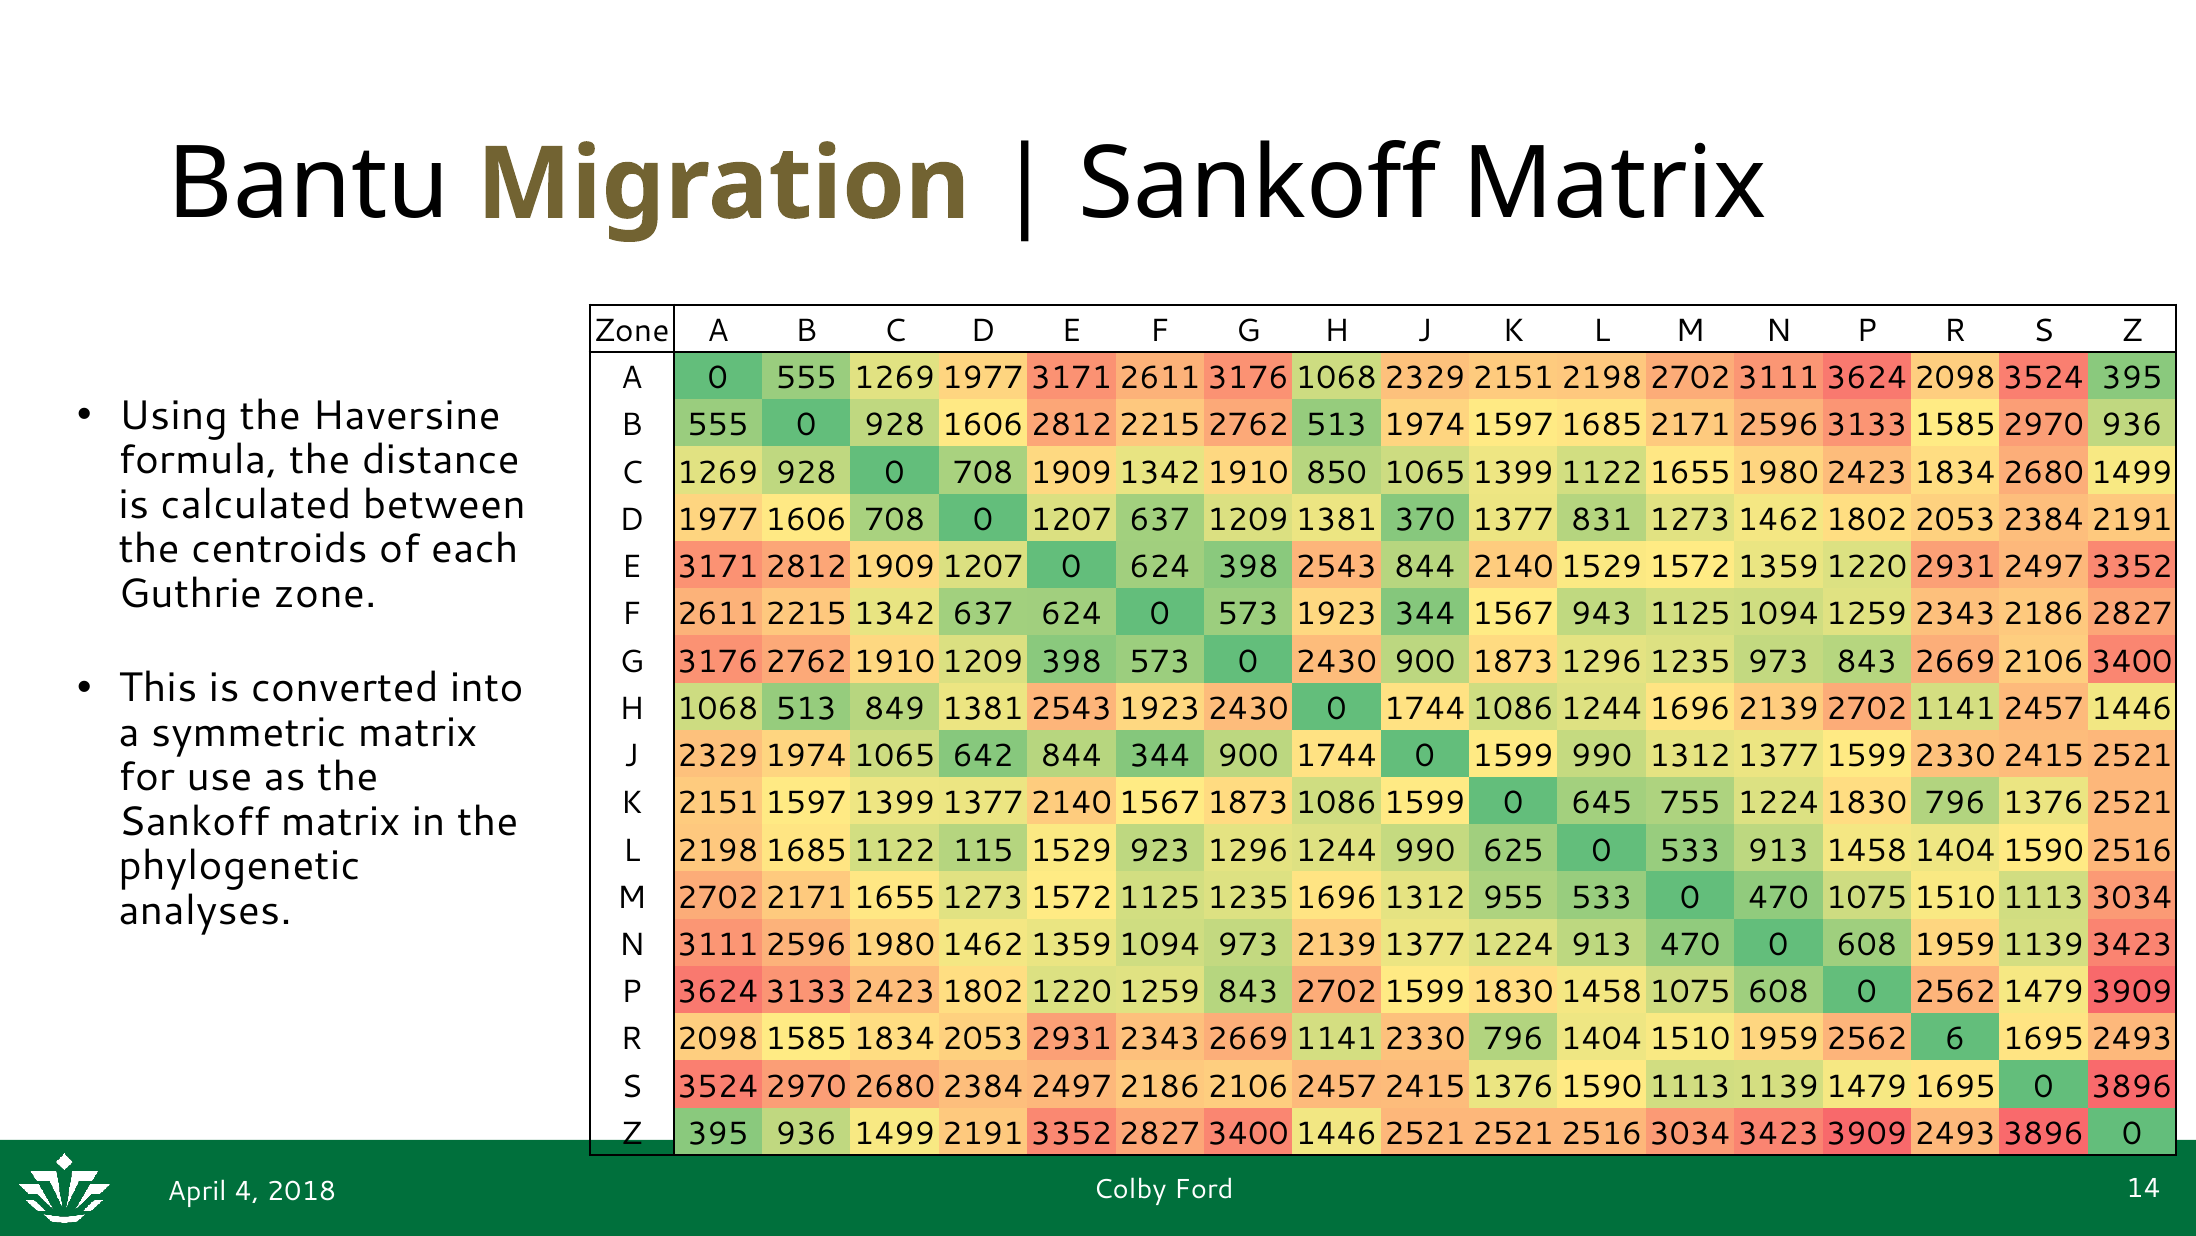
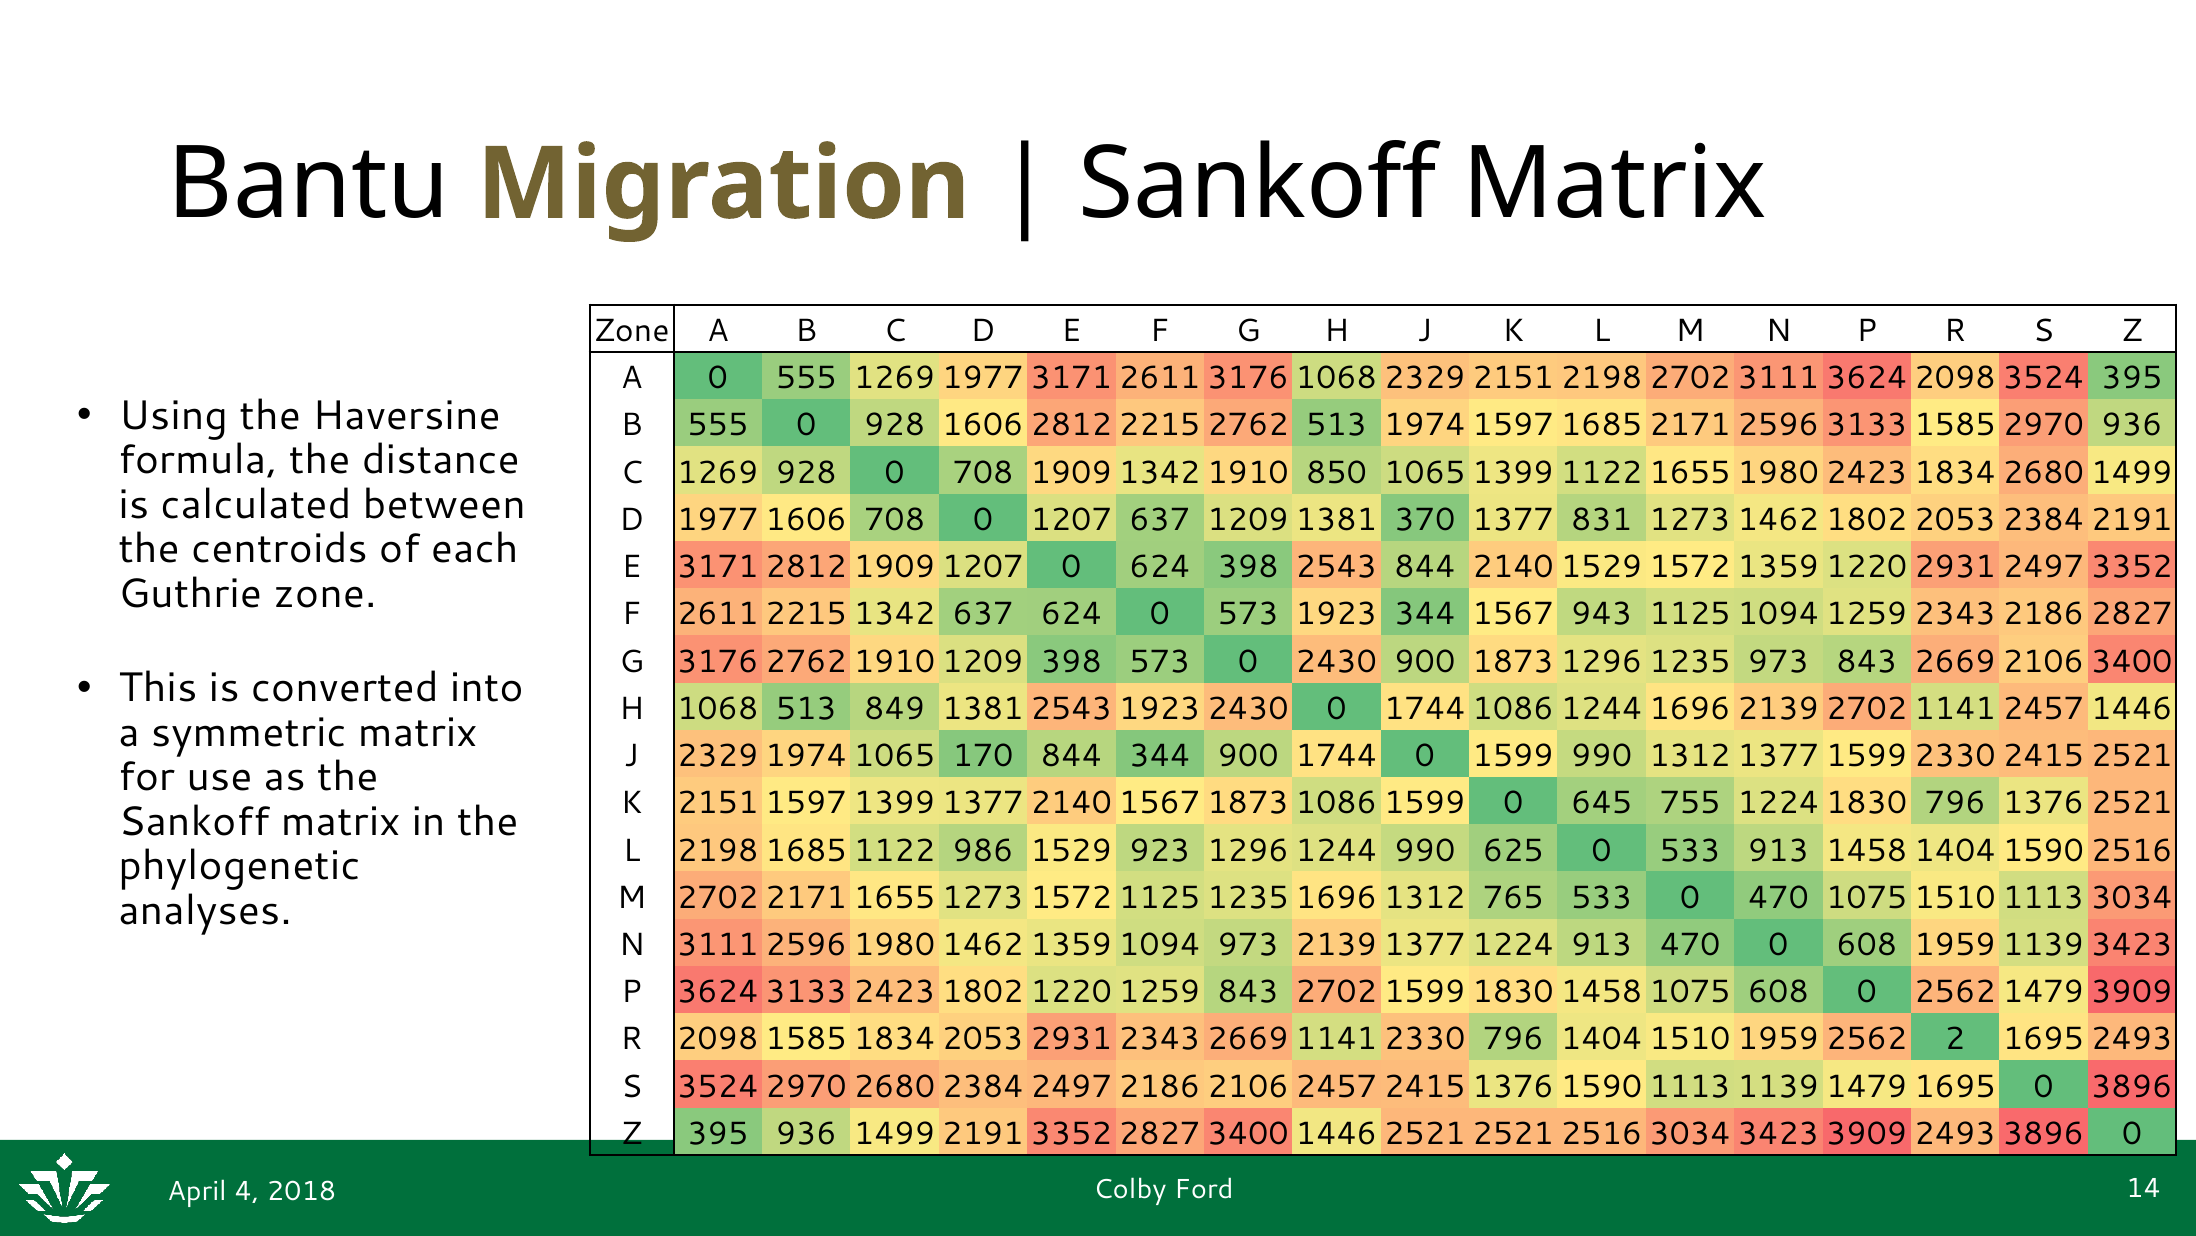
642: 642 -> 170
115: 115 -> 986
955: 955 -> 765
6: 6 -> 2
